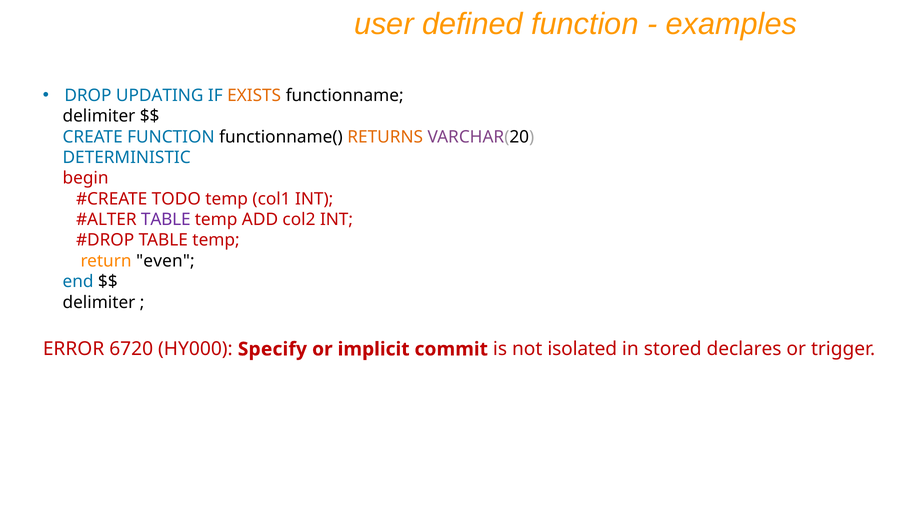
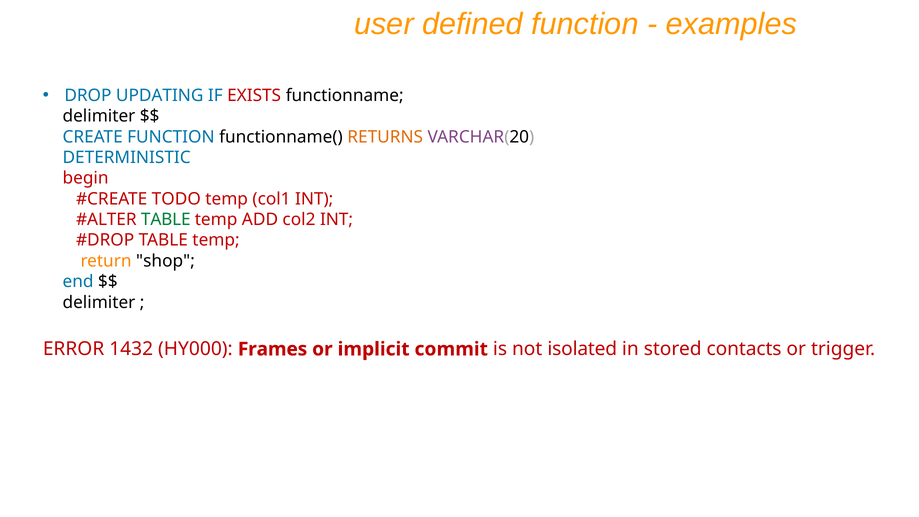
EXISTS colour: orange -> red
TABLE at (166, 220) colour: purple -> green
even: even -> shop
6720: 6720 -> 1432
Specify: Specify -> Frames
declares: declares -> contacts
